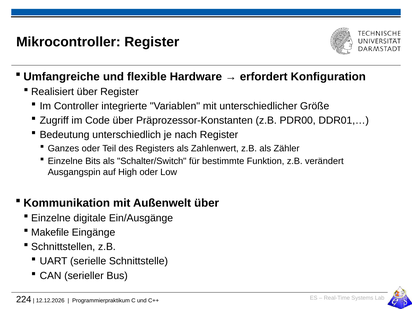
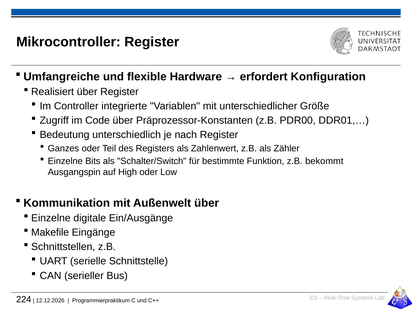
verändert: verändert -> bekommt
